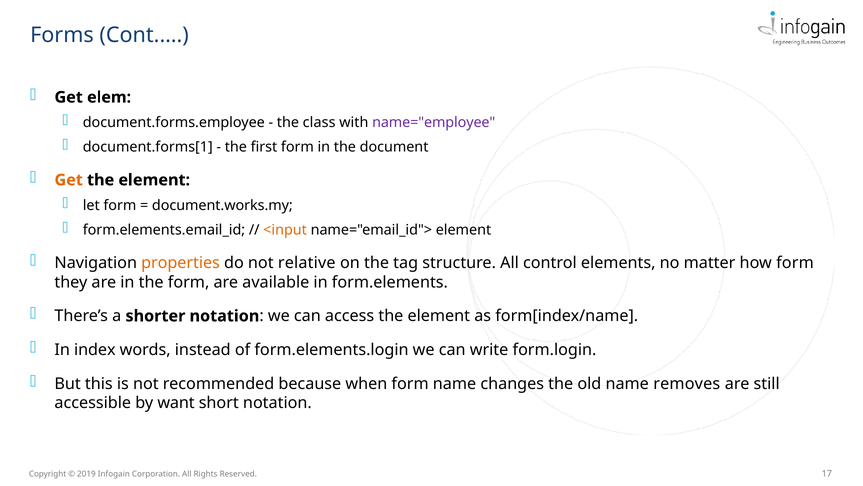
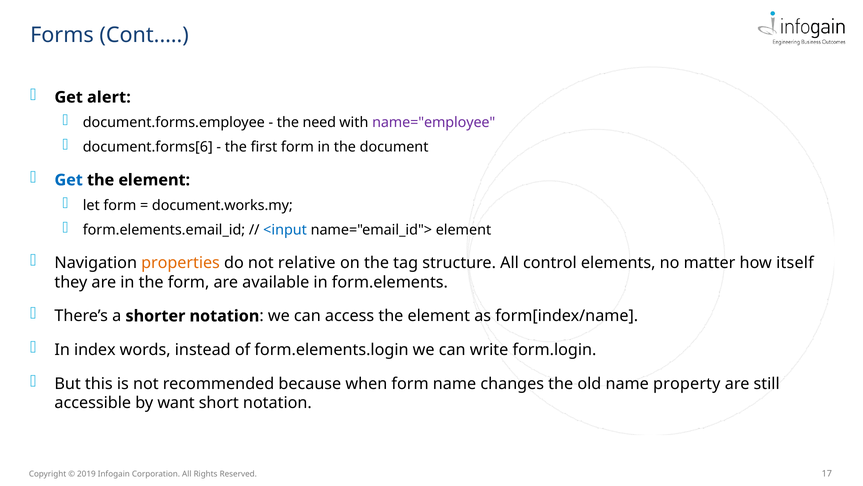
elem: elem -> alert
class: class -> need
document.forms[1: document.forms[1 -> document.forms[6
Get at (69, 180) colour: orange -> blue
<input colour: orange -> blue
how form: form -> itself
removes: removes -> property
